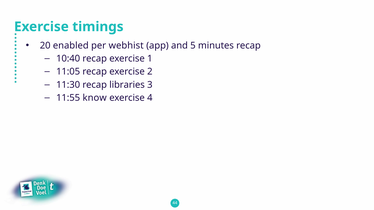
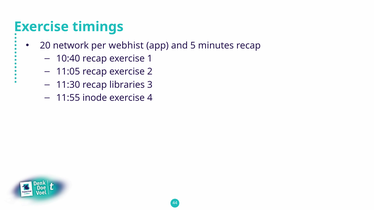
enabled: enabled -> network
know: know -> inode
